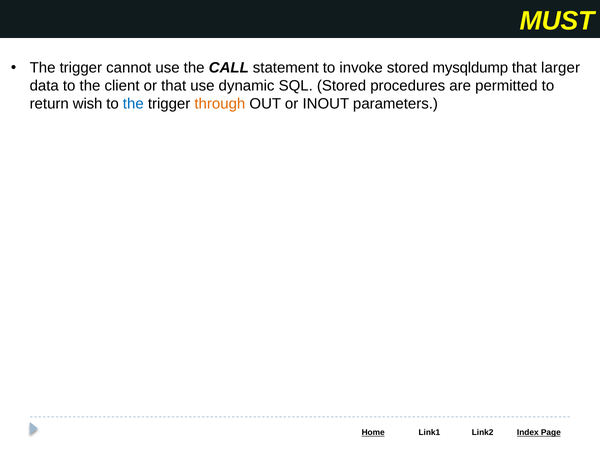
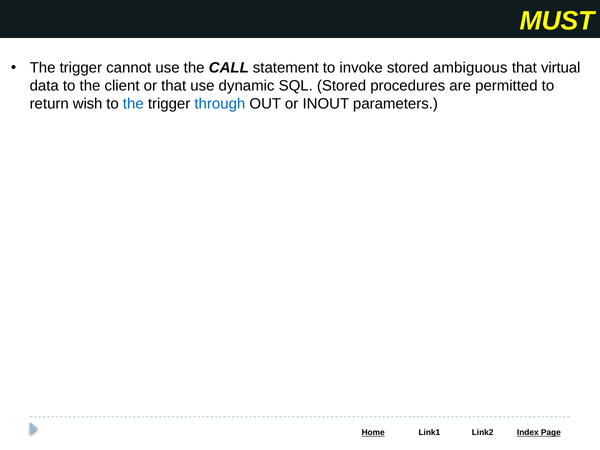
mysqldump: mysqldump -> ambiguous
larger: larger -> virtual
through colour: orange -> blue
